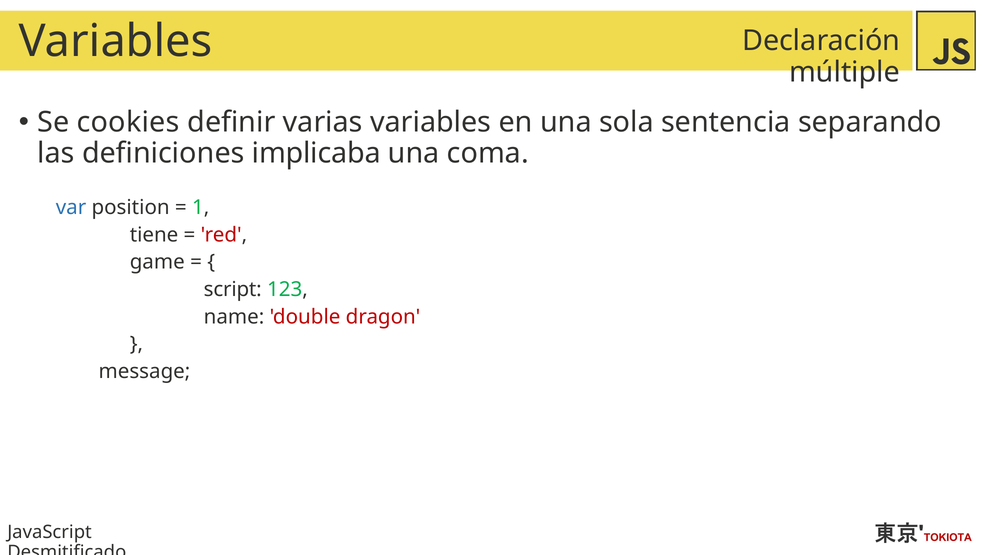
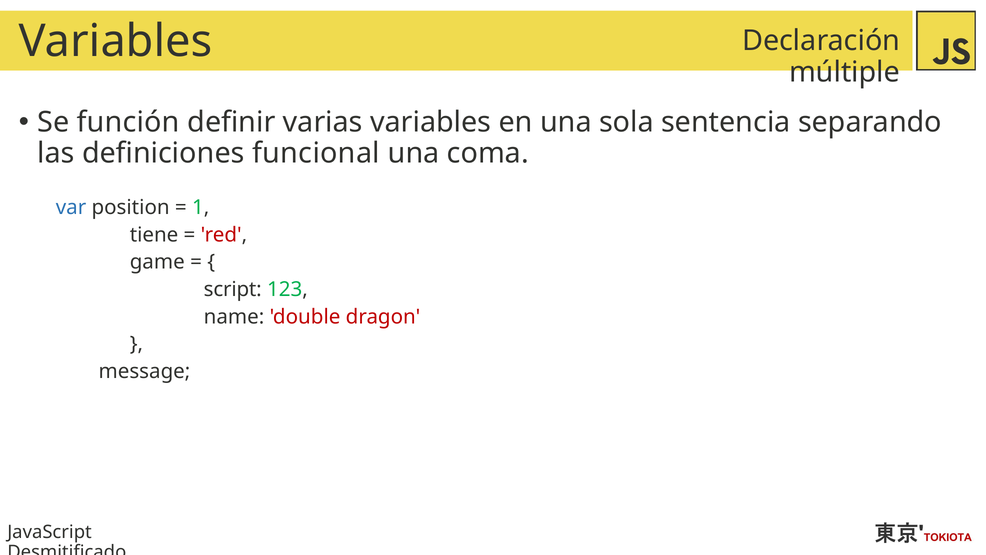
cookies: cookies -> función
implicaba: implicaba -> funcional
